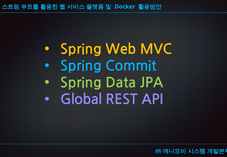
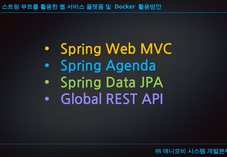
Commit: Commit -> Agenda
